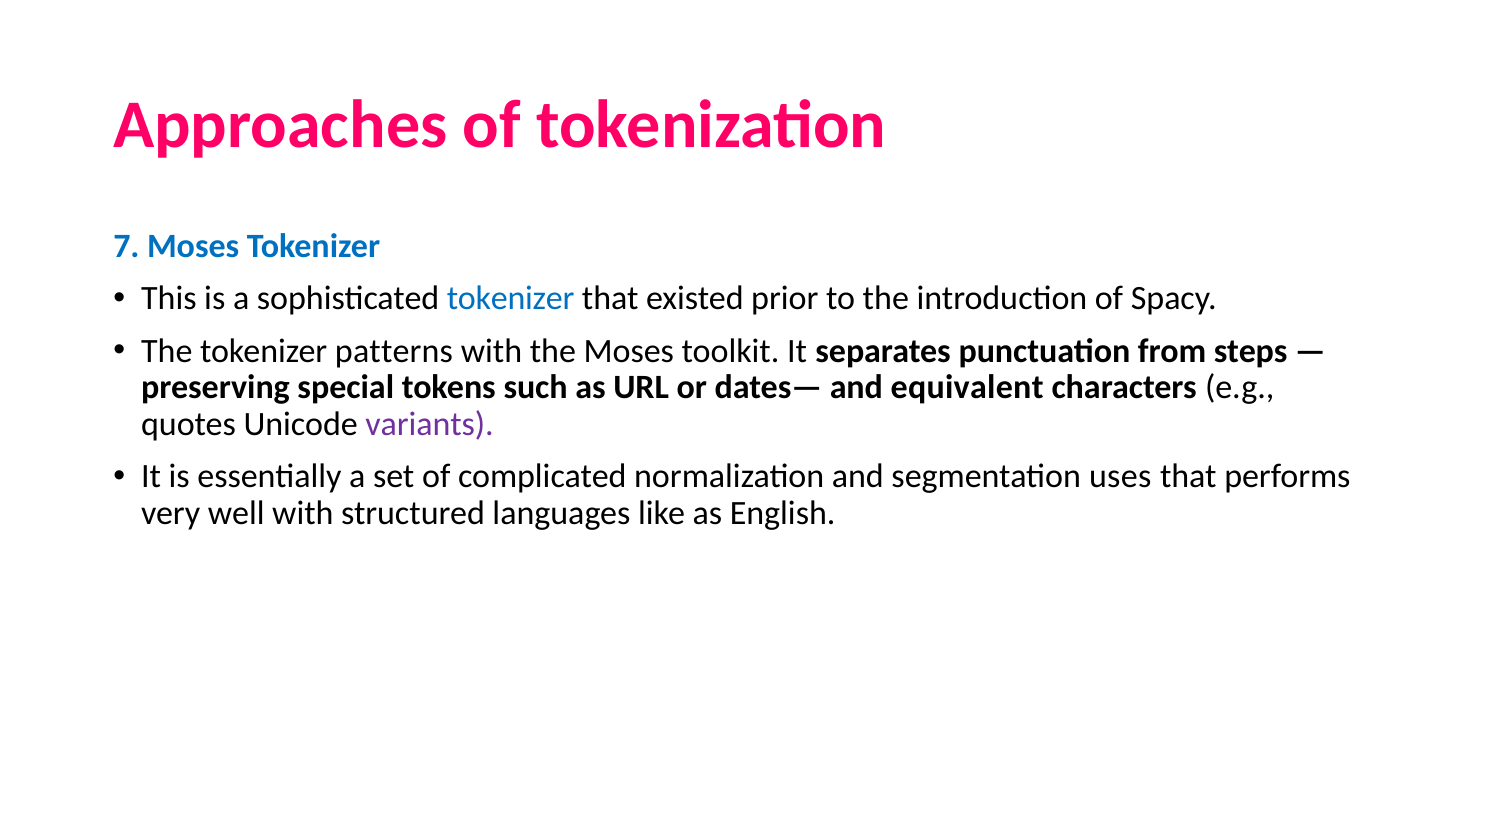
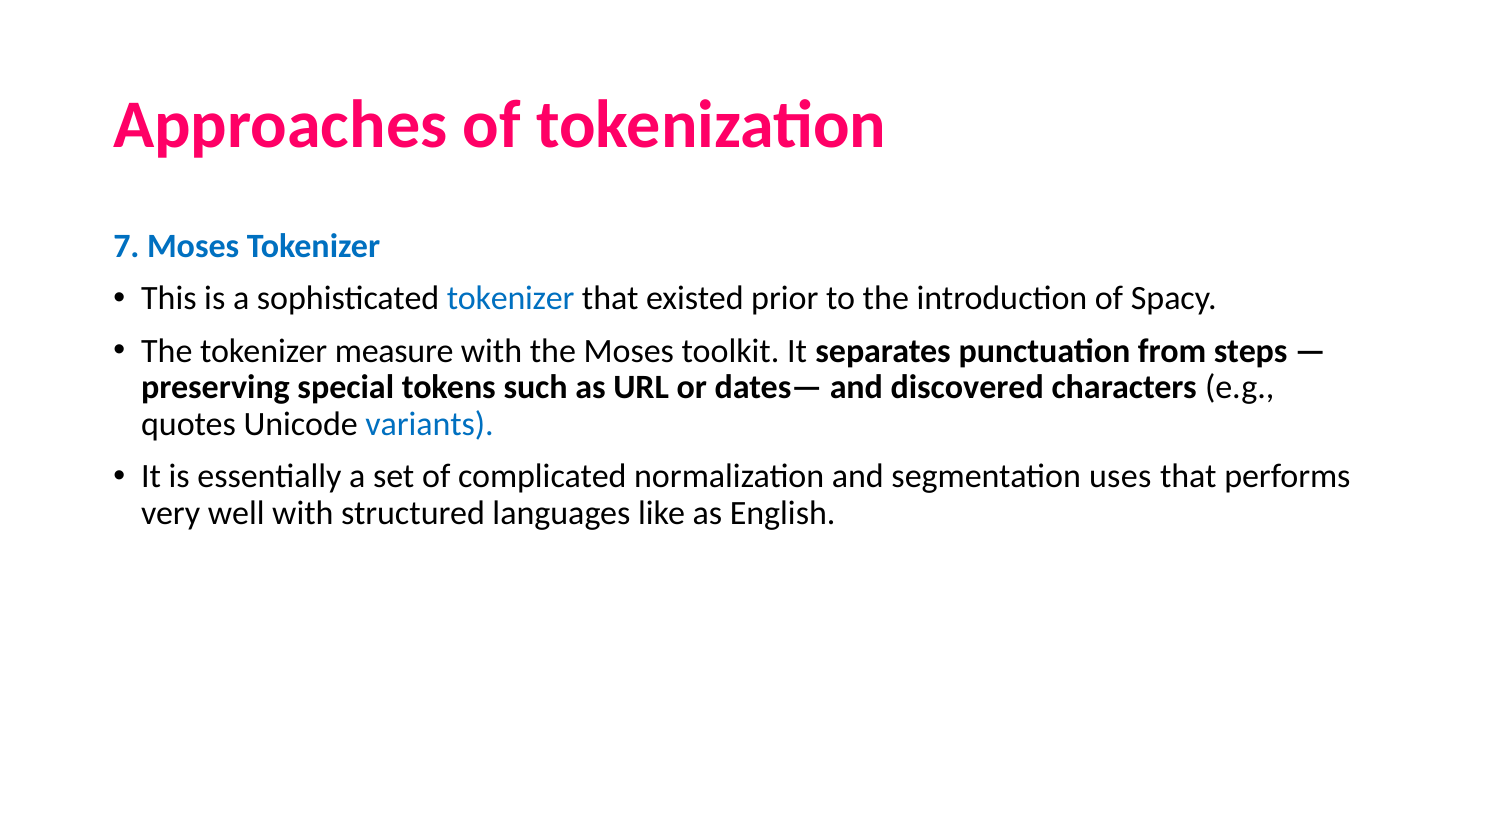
patterns: patterns -> measure
equivalent: equivalent -> discovered
variants colour: purple -> blue
